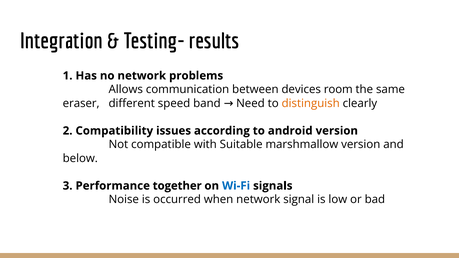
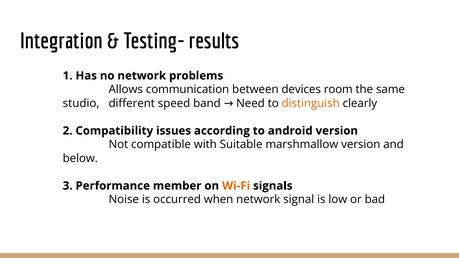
eraser: eraser -> studio
together: together -> member
Wi-Fi colour: blue -> orange
